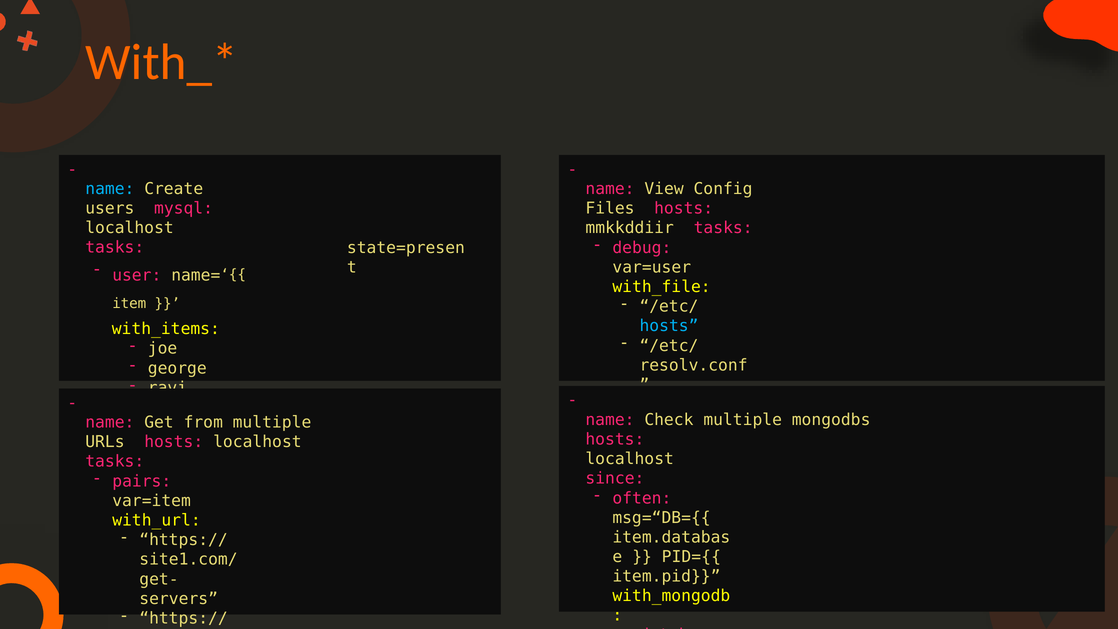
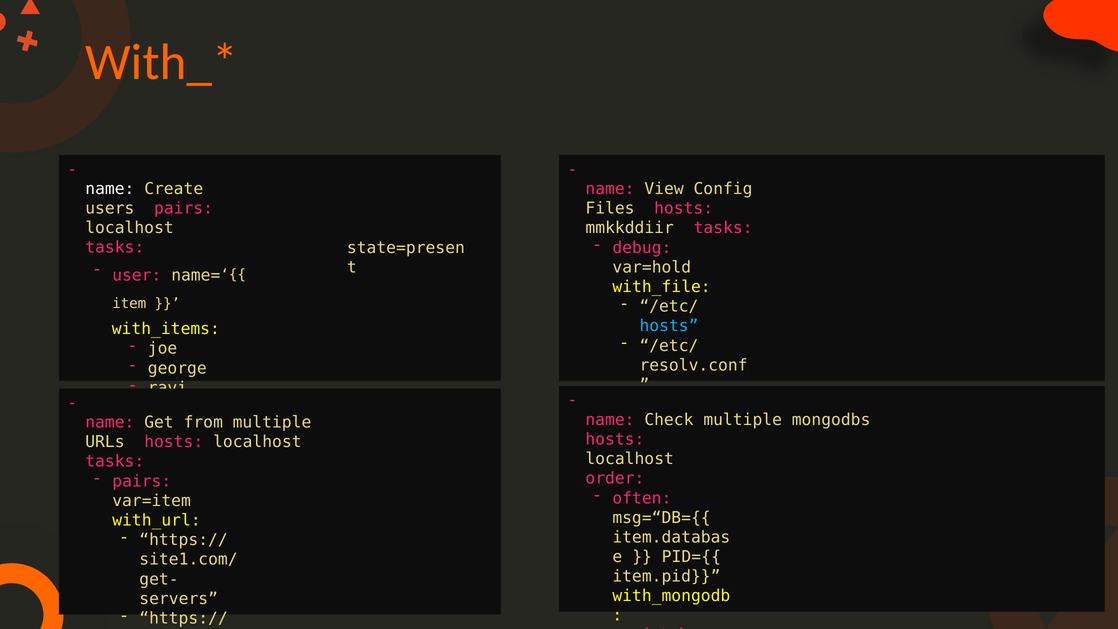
name at (110, 189) colour: light blue -> white
users mysql: mysql -> pairs
var=user: var=user -> var=hold
since: since -> order
